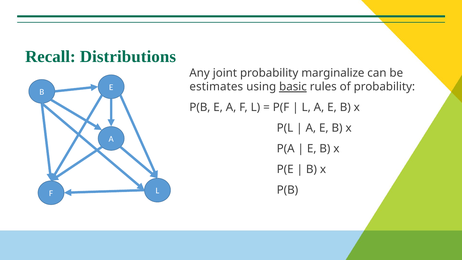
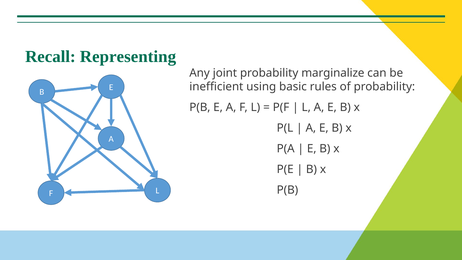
Distributions: Distributions -> Representing
estimates: estimates -> inefficient
basic underline: present -> none
